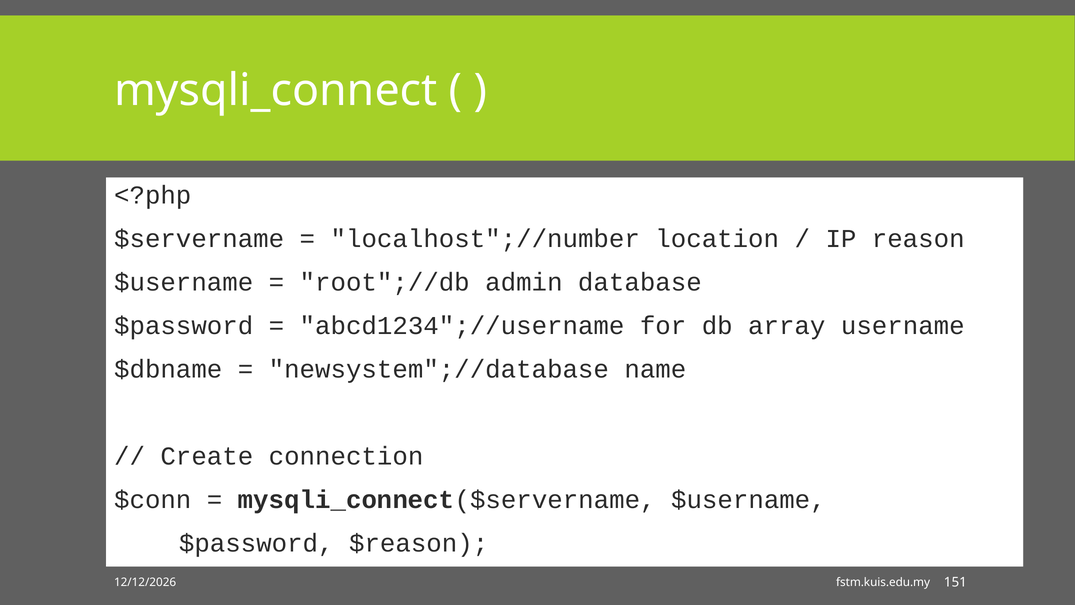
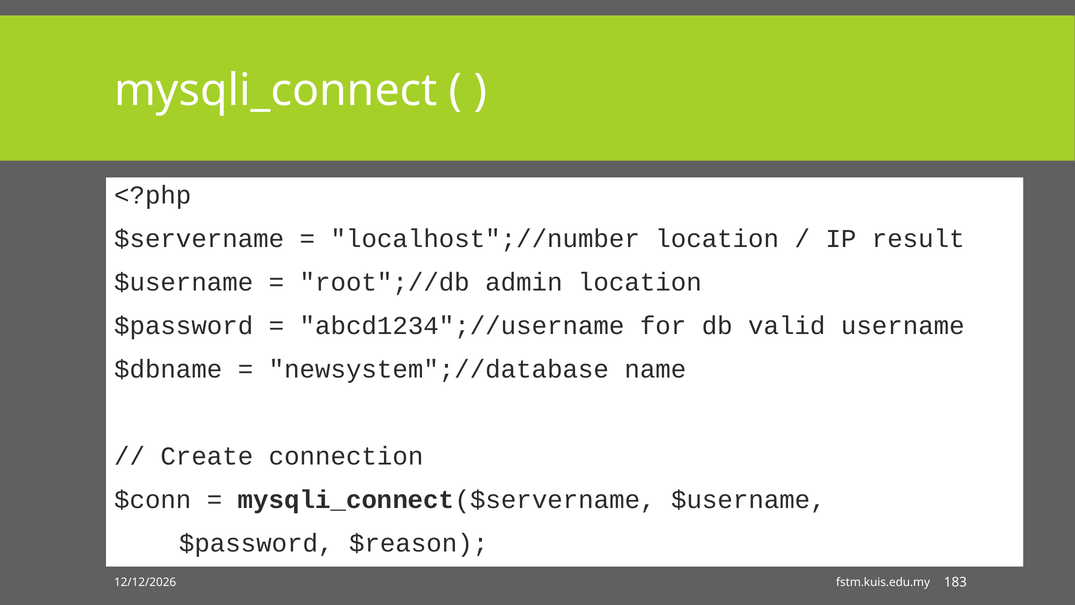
reason: reason -> result
admin database: database -> location
array: array -> valid
151: 151 -> 183
